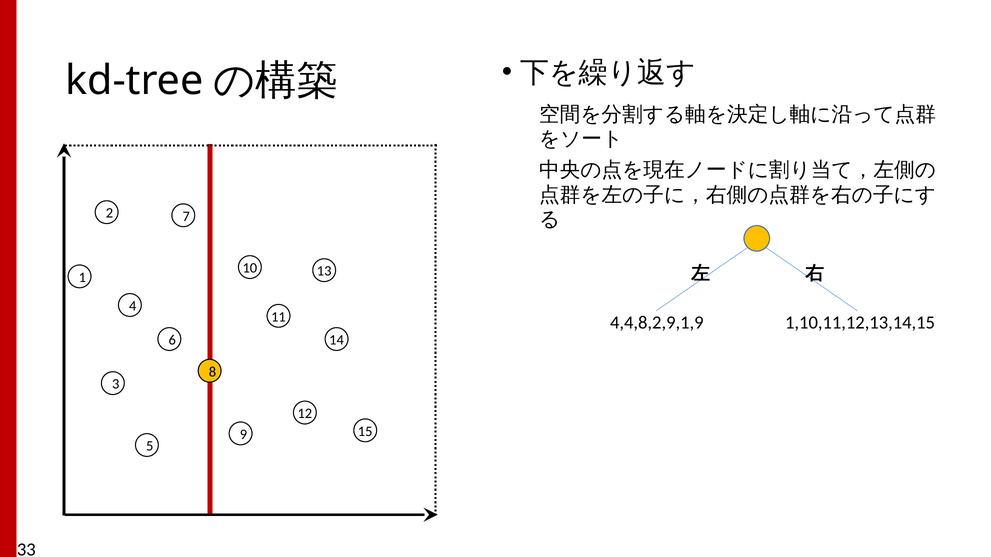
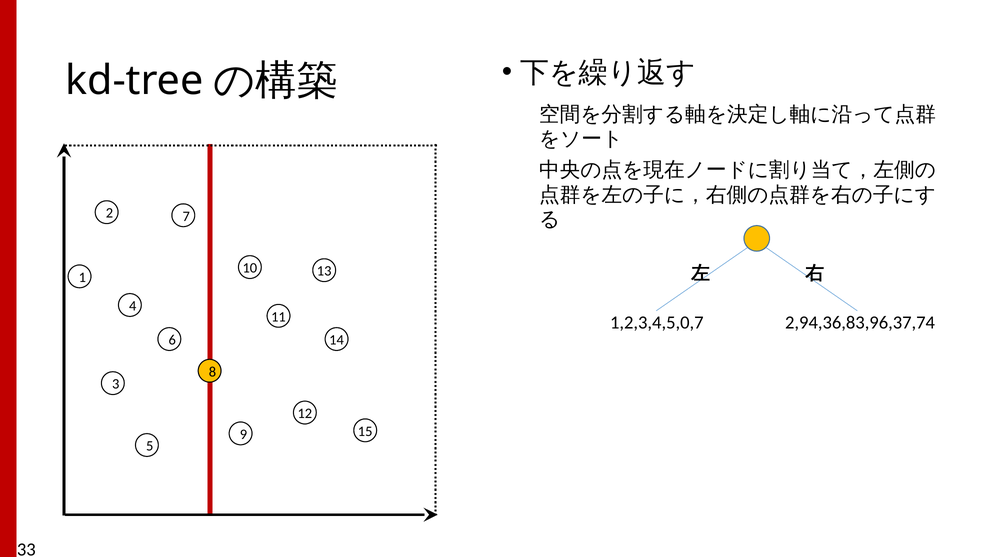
4,4,8,2,9,1,9: 4,4,8,2,9,1,9 -> 1,2,3,4,5,0,7
1,10,11,12,13,14,15: 1,10,11,12,13,14,15 -> 2,94,36,83,96,37,74
